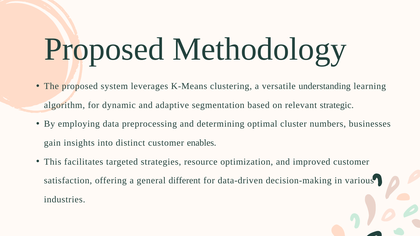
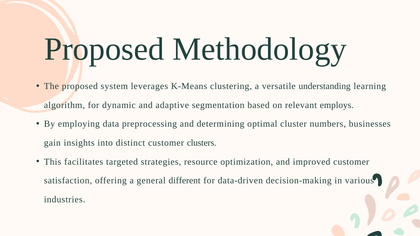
strategic: strategic -> employs
enables: enables -> clusters
